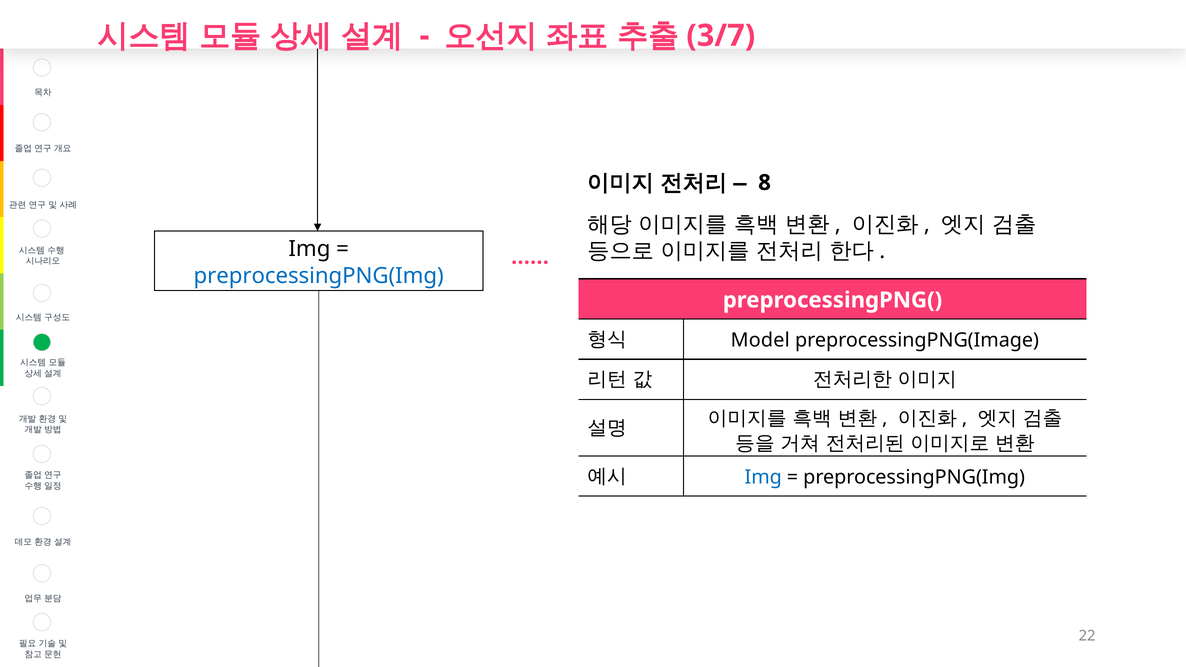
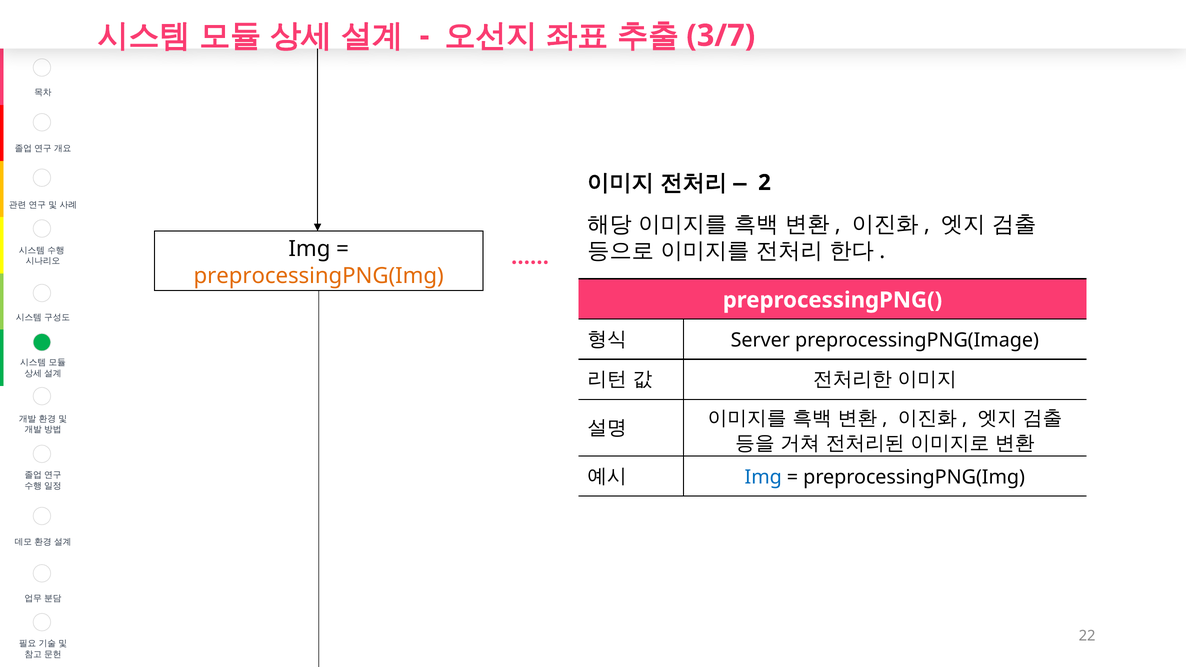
8: 8 -> 2
preprocessingPNG(Img at (319, 276) colour: blue -> orange
Model: Model -> Server
